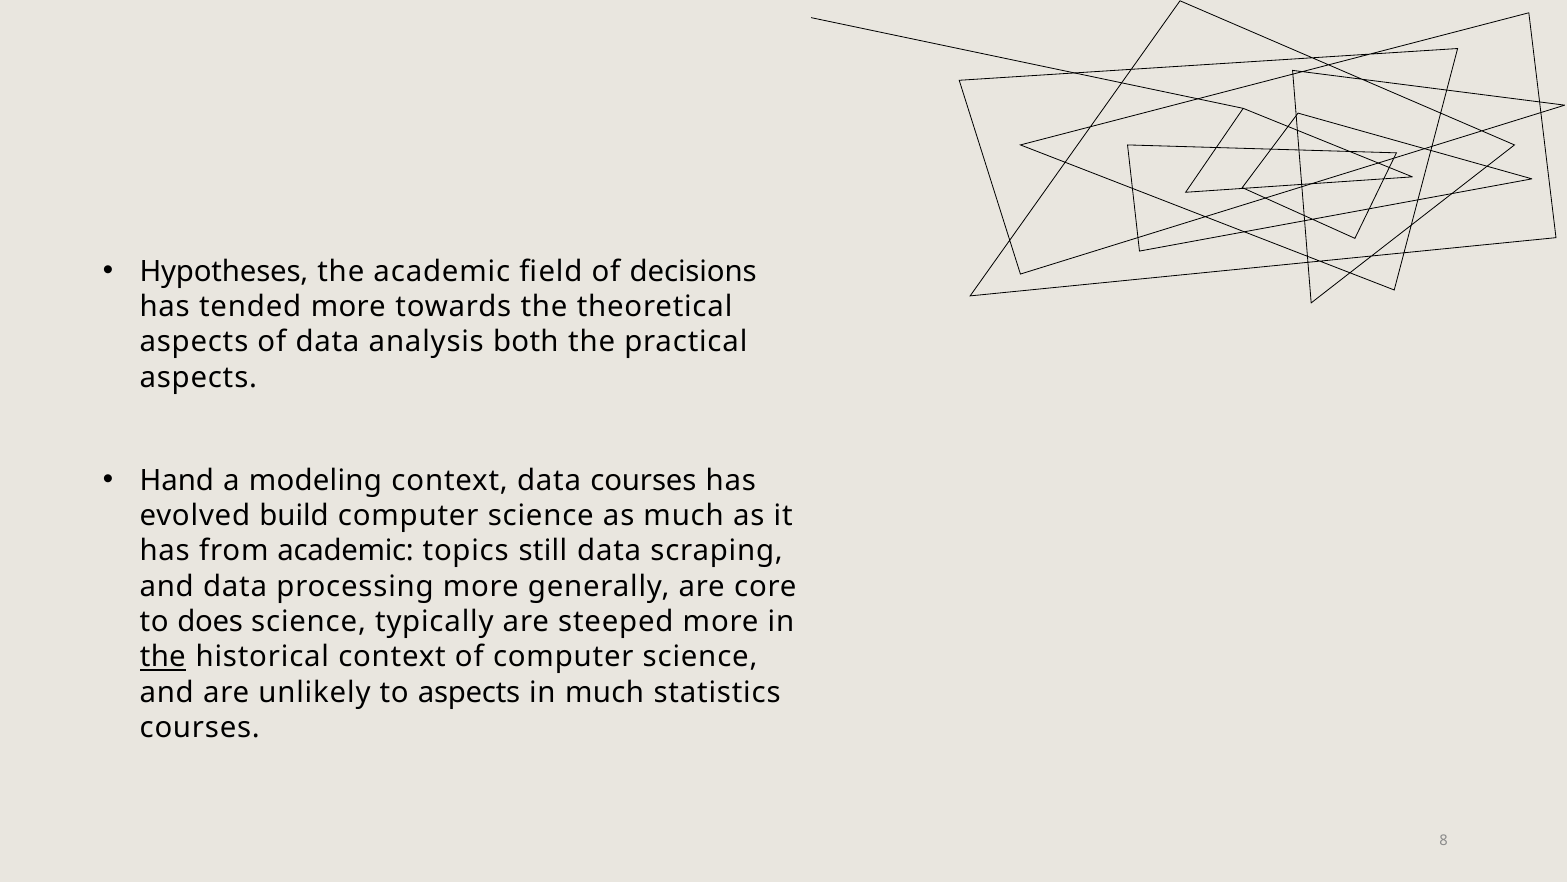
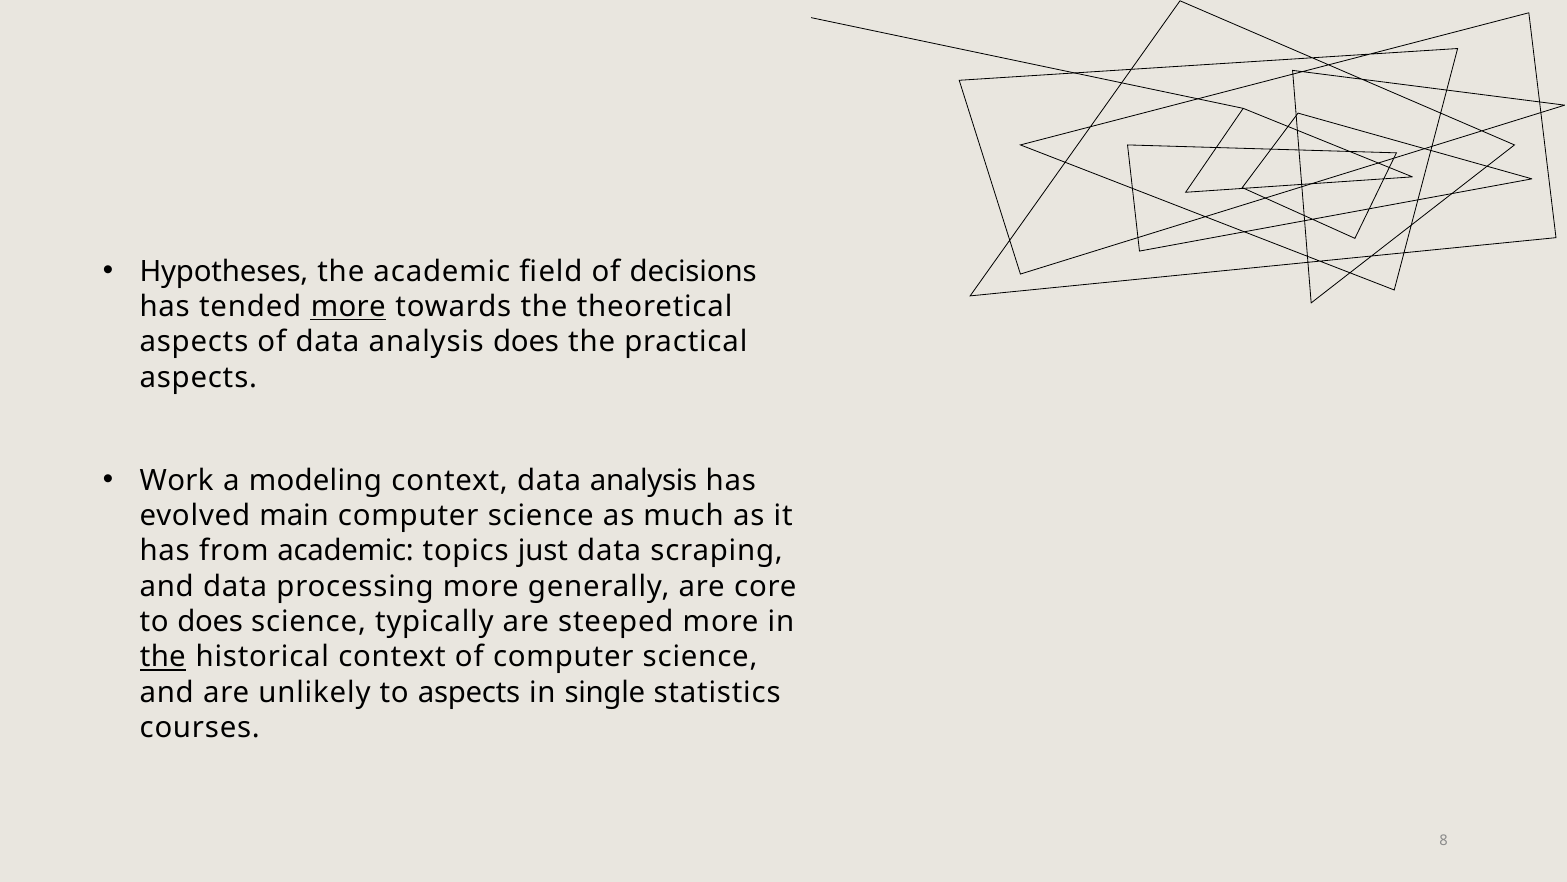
more at (348, 307) underline: none -> present
analysis both: both -> does
Hand: Hand -> Work
context data courses: courses -> analysis
build: build -> main
still: still -> just
in much: much -> single
